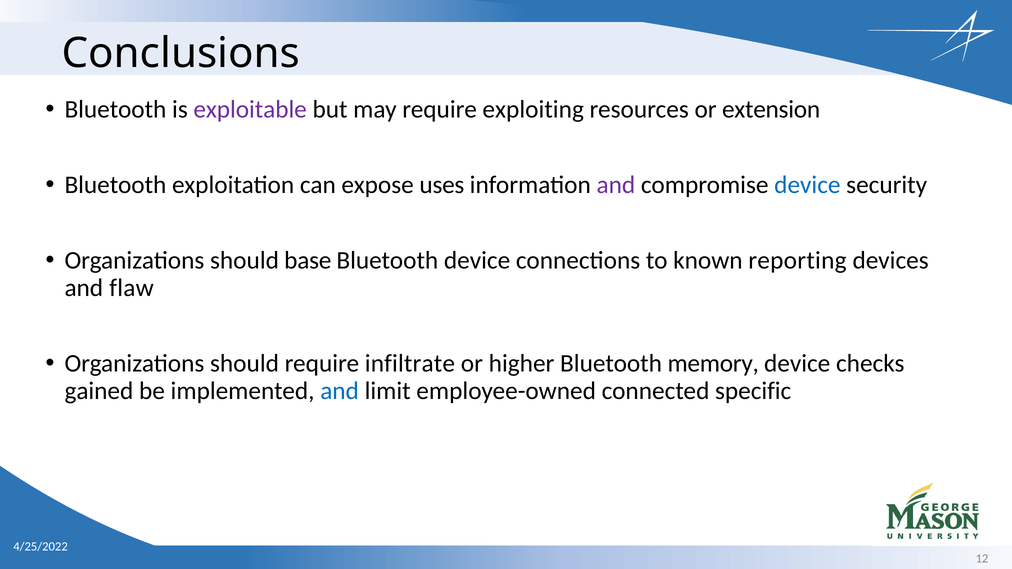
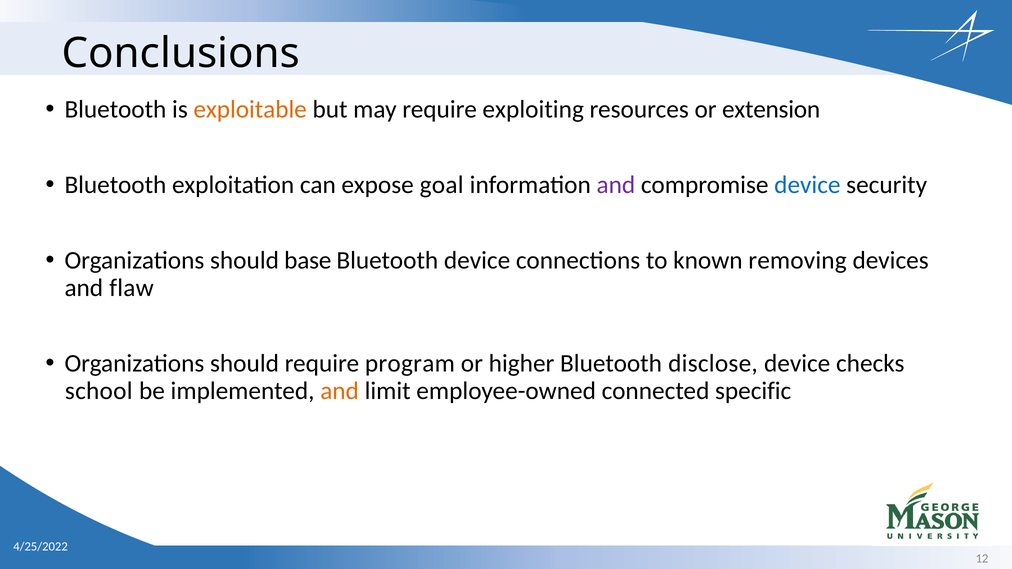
exploitable colour: purple -> orange
uses: uses -> goal
reporting: reporting -> removing
infiltrate: infiltrate -> program
memory: memory -> disclose
gained: gained -> school
and at (340, 391) colour: blue -> orange
